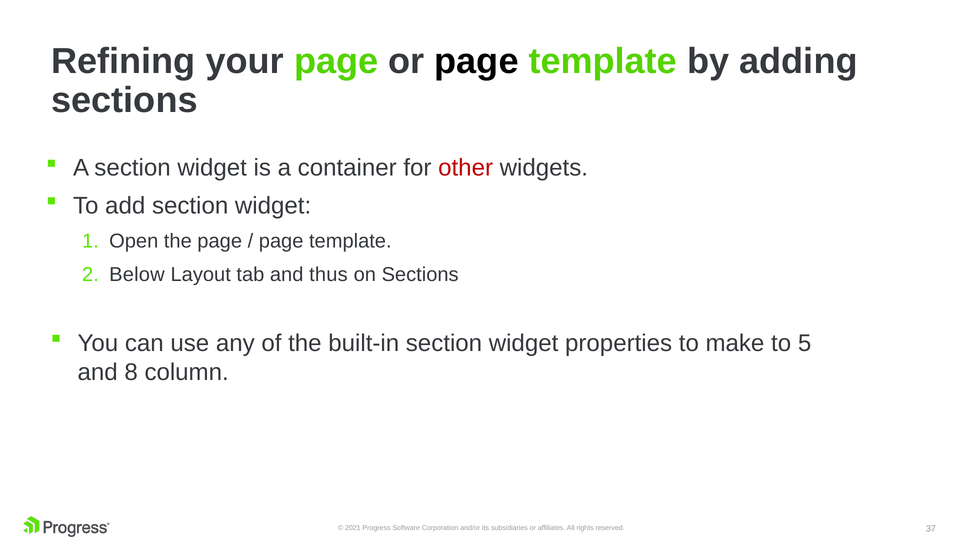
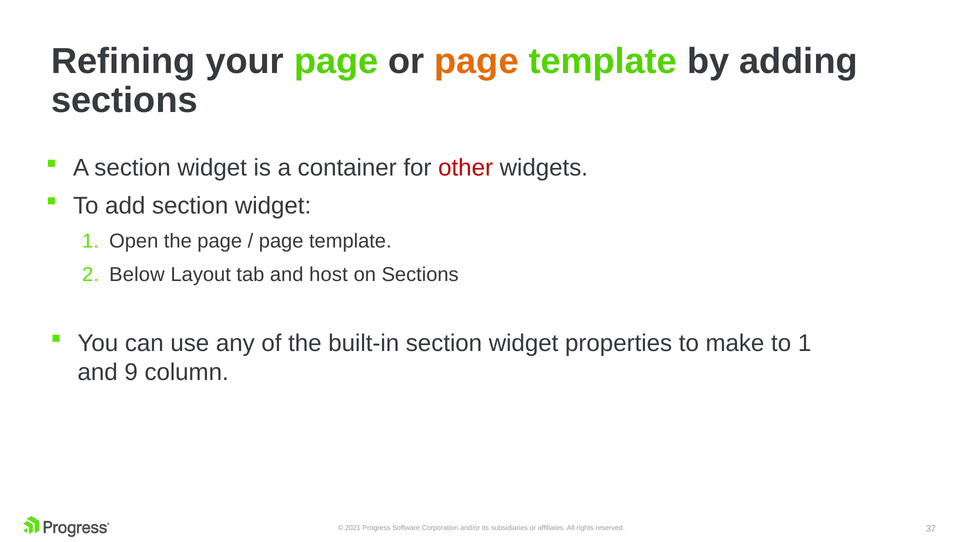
page at (477, 61) colour: black -> orange
thus: thus -> host
to 5: 5 -> 1
8: 8 -> 9
